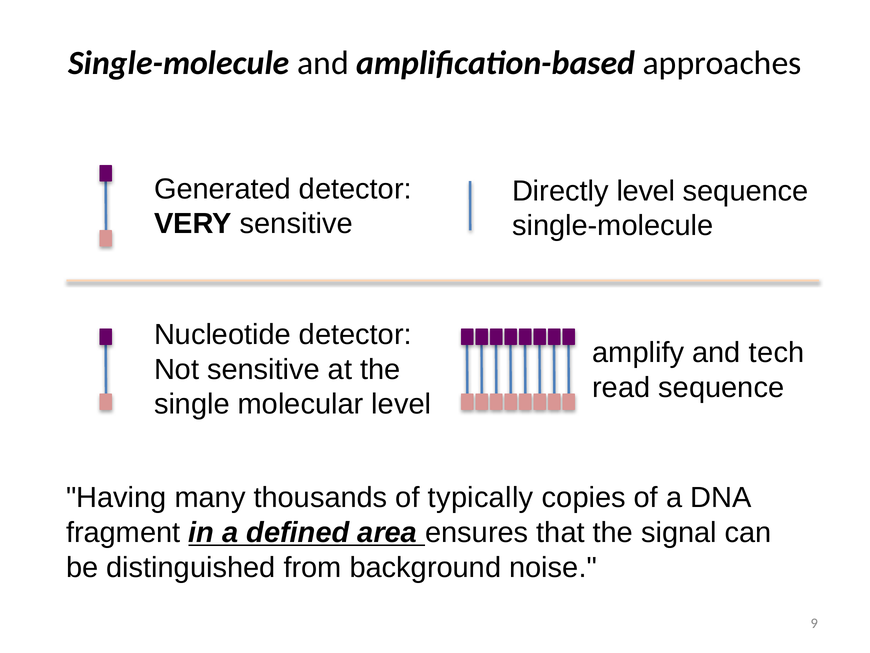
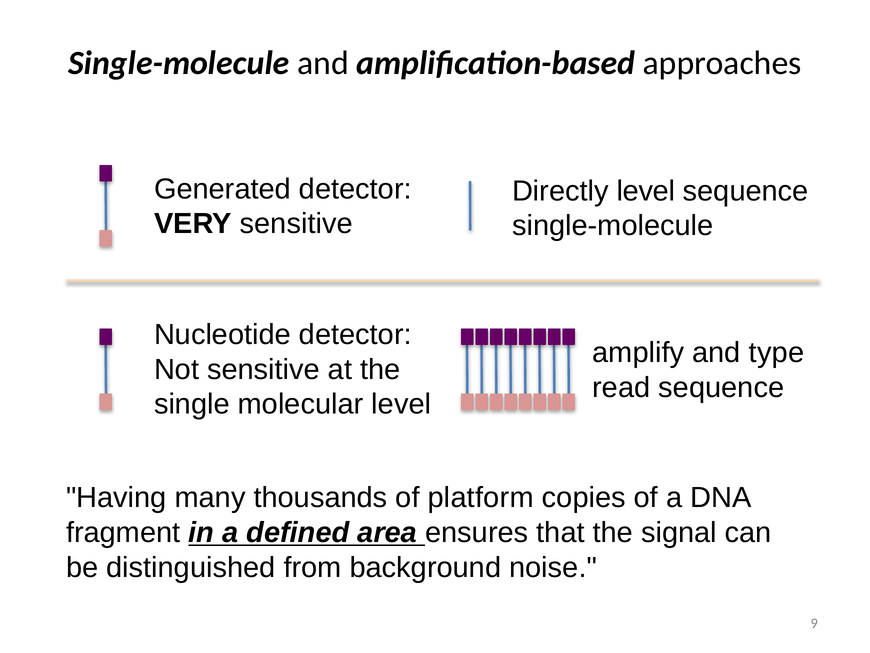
tech: tech -> type
typically: typically -> platform
